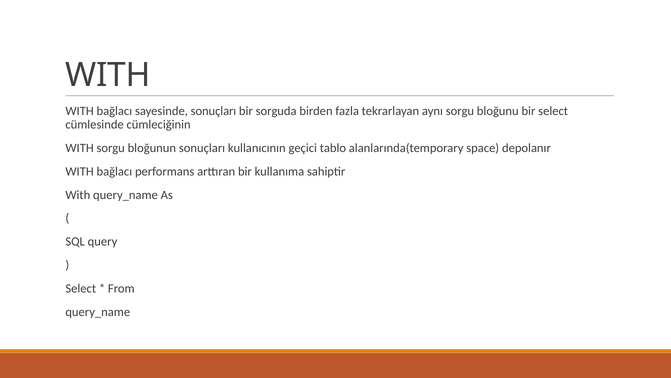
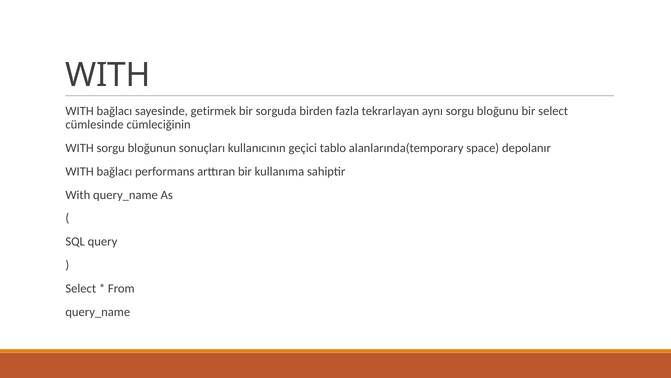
sayesinde sonuçları: sonuçları -> getirmek
